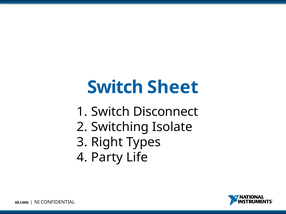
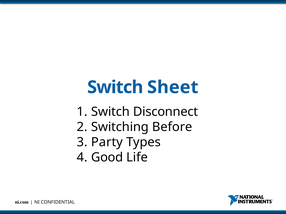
Isolate: Isolate -> Before
Right: Right -> Party
Party: Party -> Good
